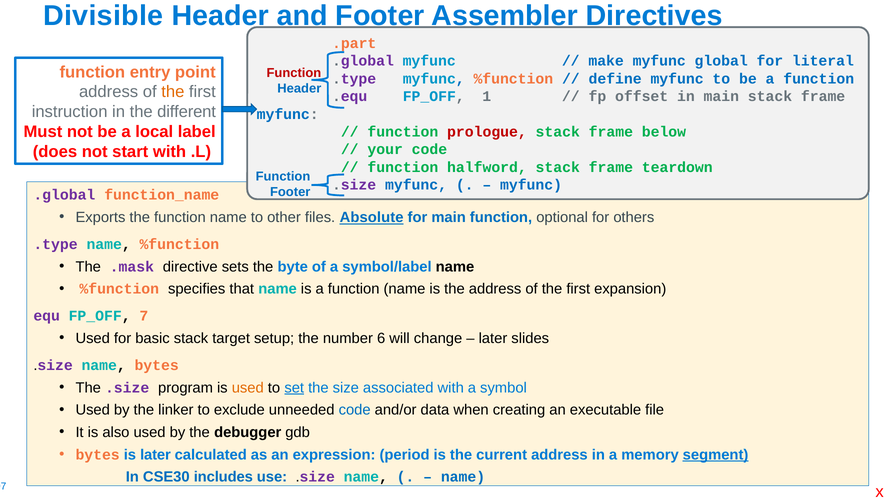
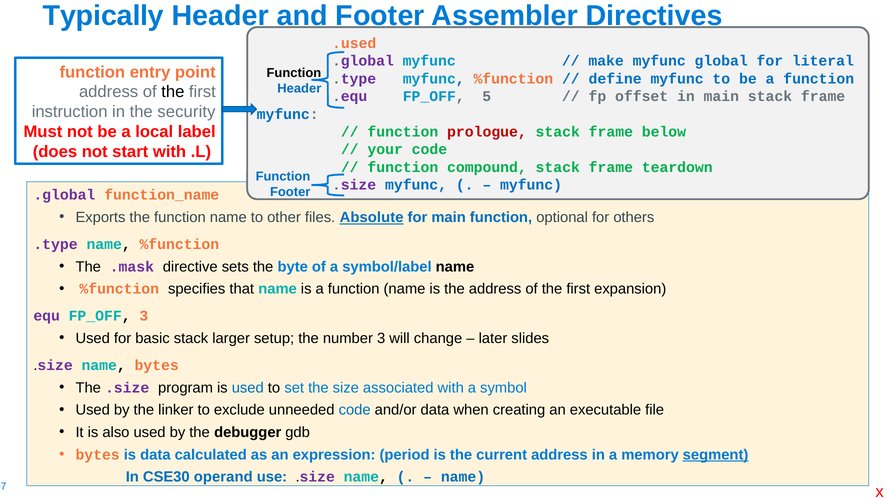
Divisible: Divisible -> Typically
.part: .part -> .used
Function at (294, 73) colour: red -> black
the at (173, 92) colour: orange -> black
1: 1 -> 5
different: different -> security
halfword: halfword -> compound
FP_OFF 7: 7 -> 3
target: target -> larger
number 6: 6 -> 3
used at (248, 388) colour: orange -> blue
set underline: present -> none
is later: later -> data
includes: includes -> operand
